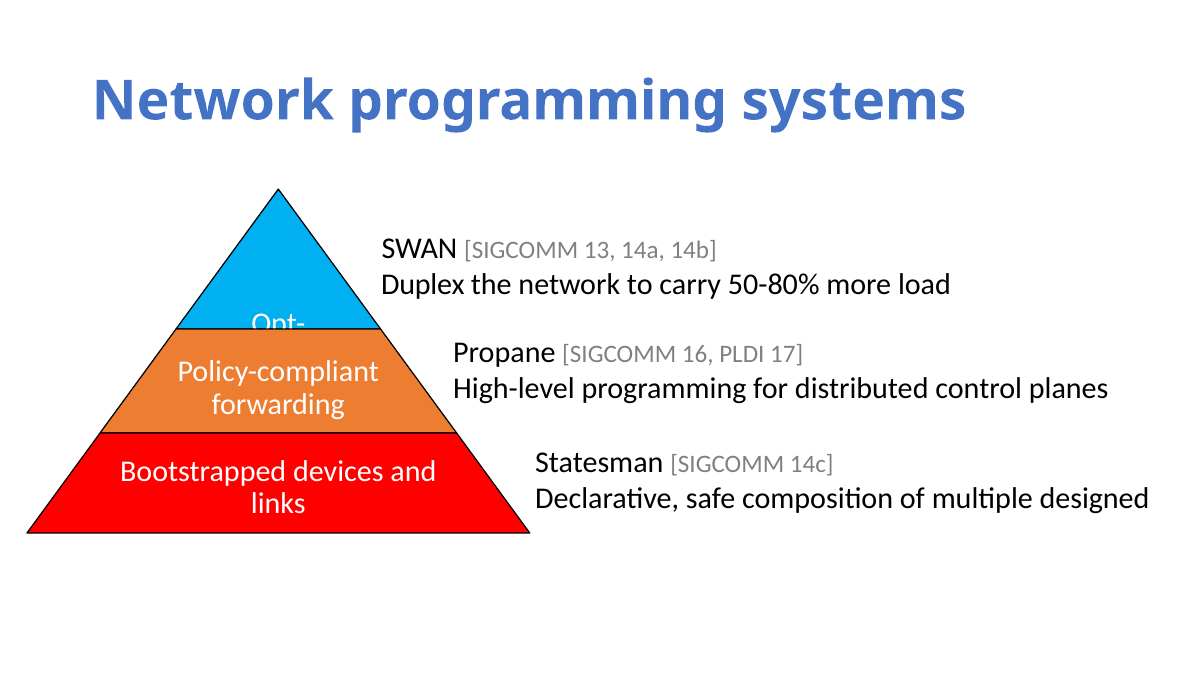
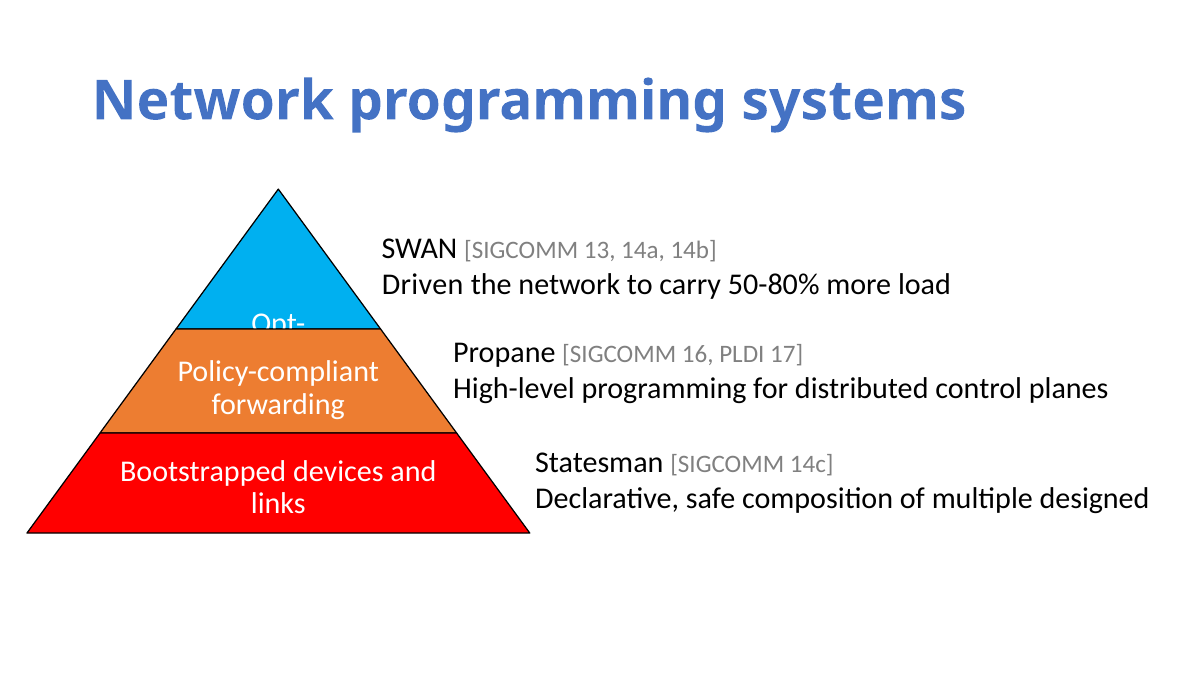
Duplex: Duplex -> Driven
